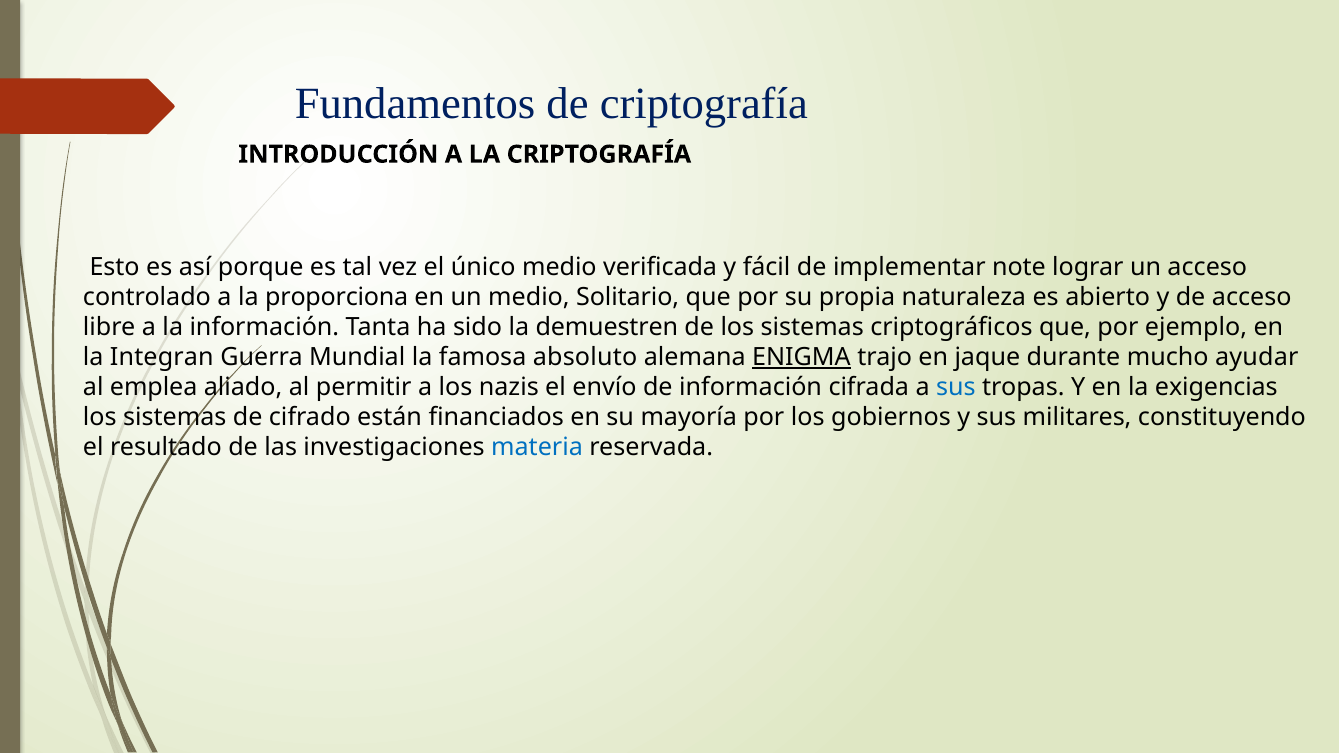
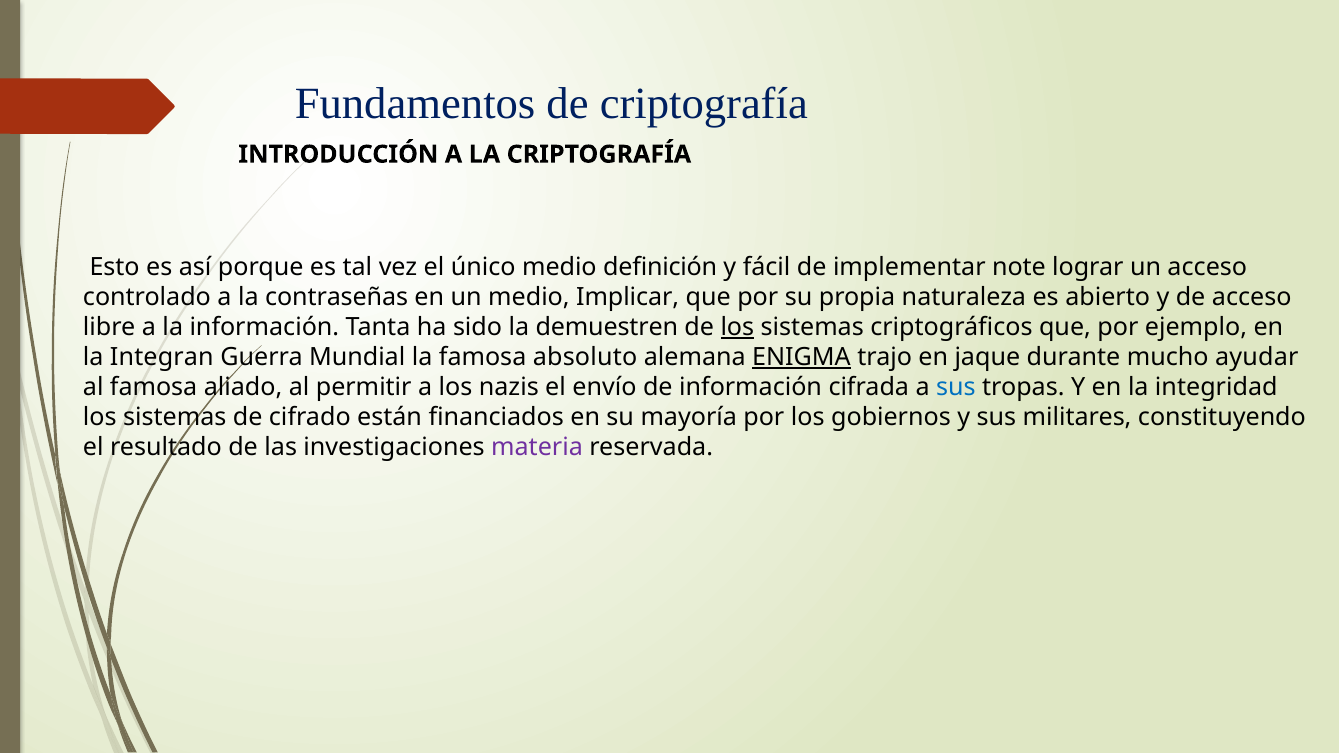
verificada: verificada -> definición
proporciona: proporciona -> contraseñas
Solitario: Solitario -> Implicar
los at (737, 327) underline: none -> present
al emplea: emplea -> famosa
exigencias: exigencias -> integridad
materia colour: blue -> purple
